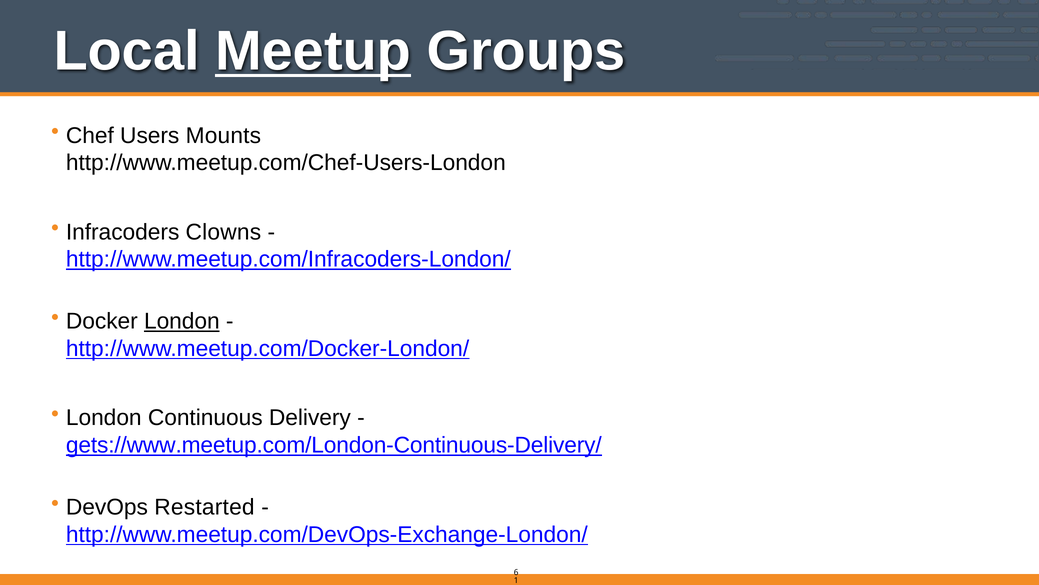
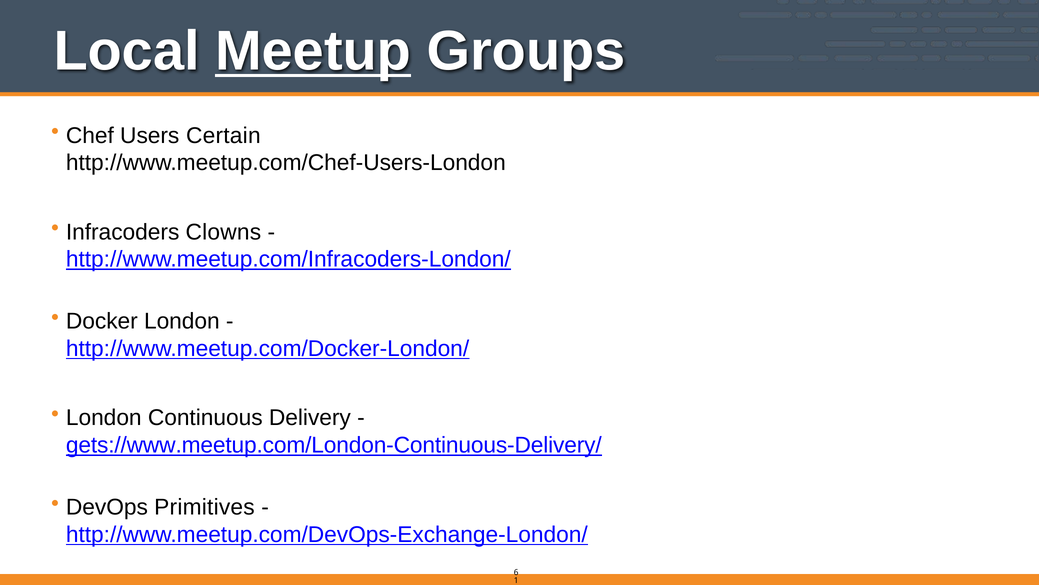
Mounts: Mounts -> Certain
London at (182, 321) underline: present -> none
Restarted: Restarted -> Primitives
